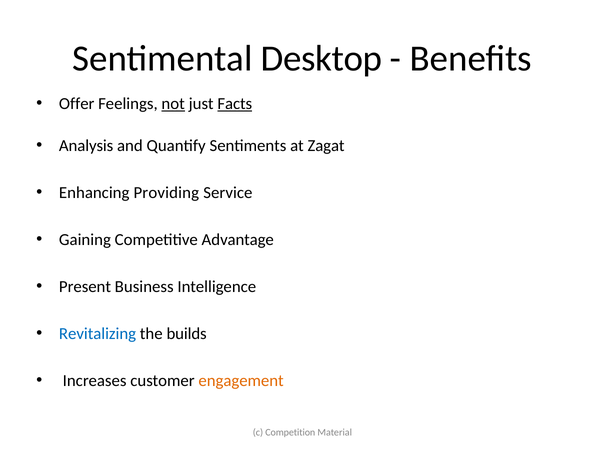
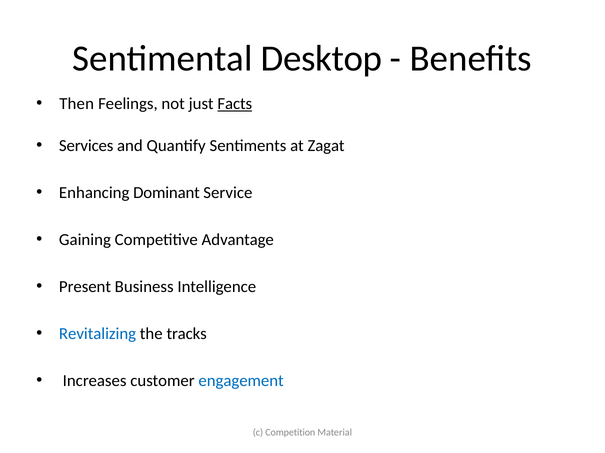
Offer: Offer -> Then
not underline: present -> none
Analysis: Analysis -> Services
Providing: Providing -> Dominant
builds: builds -> tracks
engagement colour: orange -> blue
